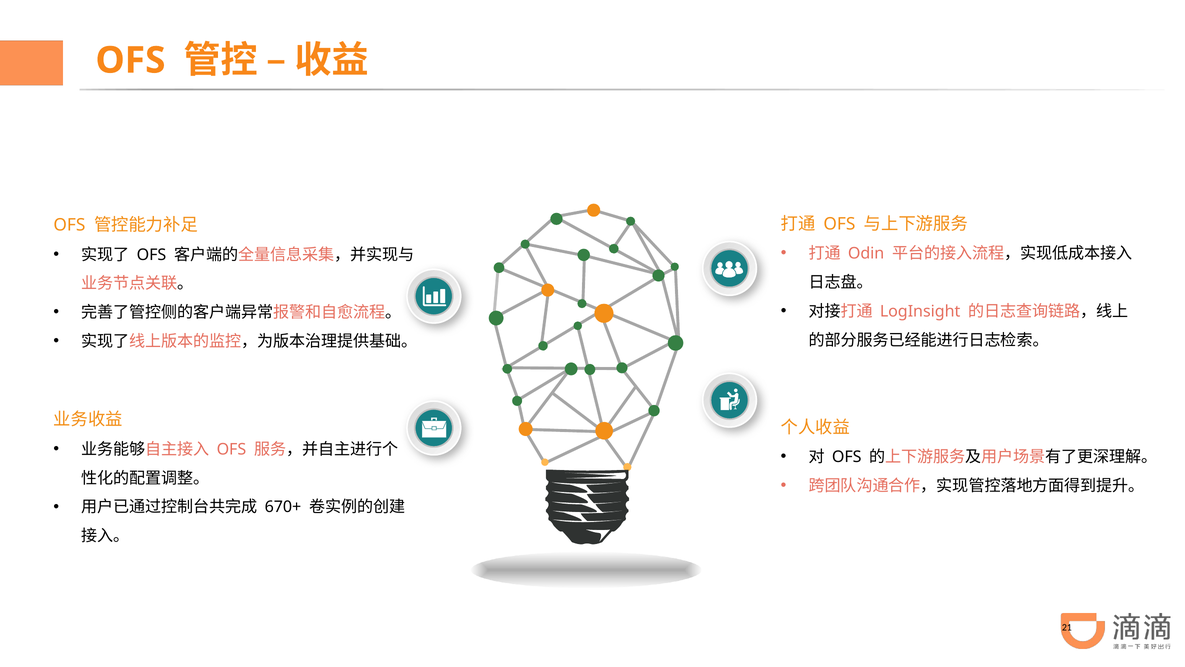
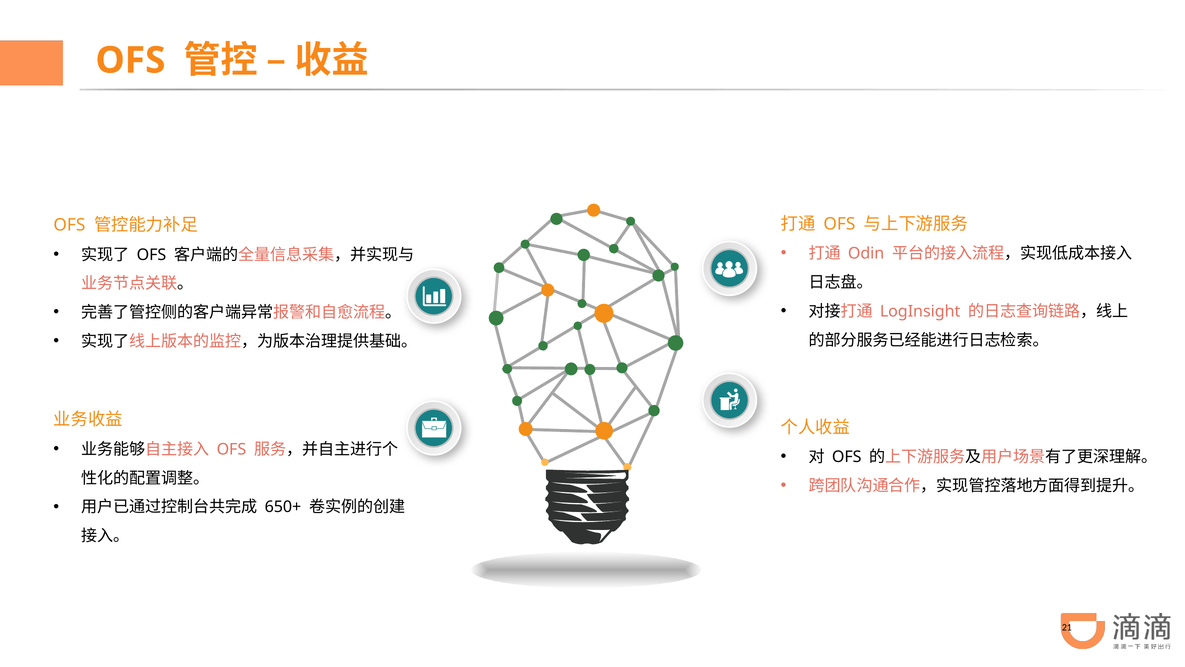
670+: 670+ -> 650+
